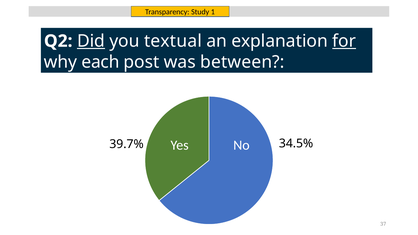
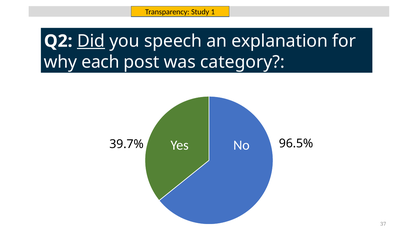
textual: textual -> speech
for underline: present -> none
between: between -> category
34.5%: 34.5% -> 96.5%
